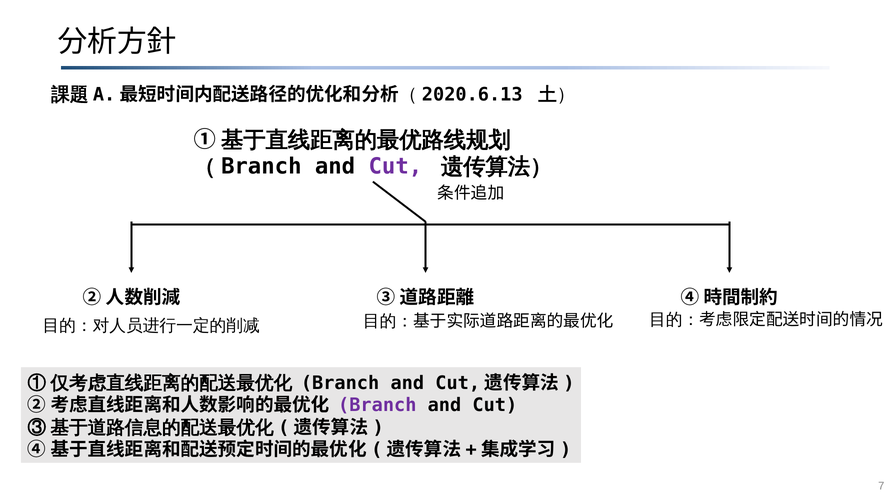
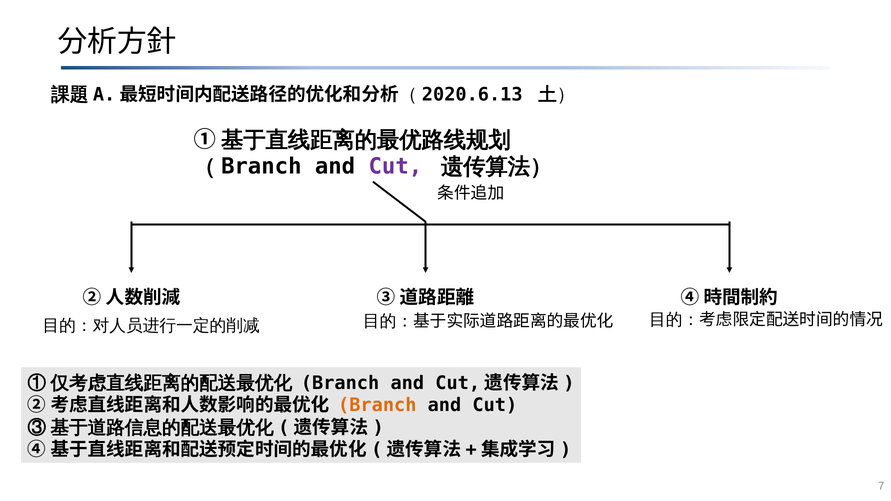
Branch at (377, 405) colour: purple -> orange
